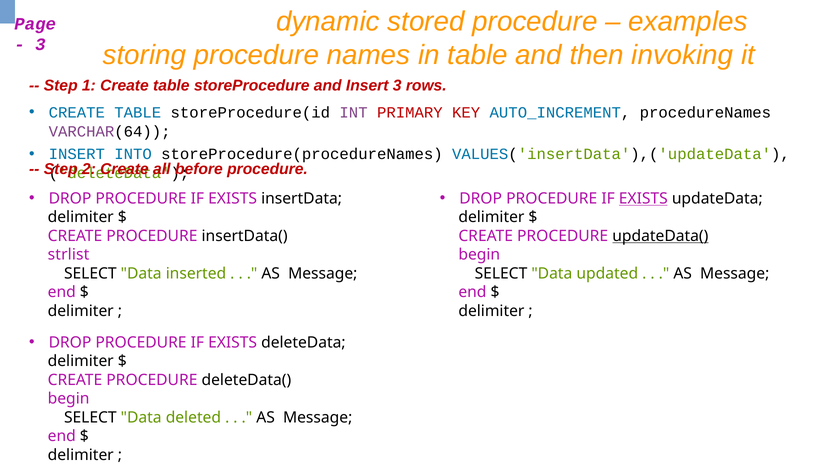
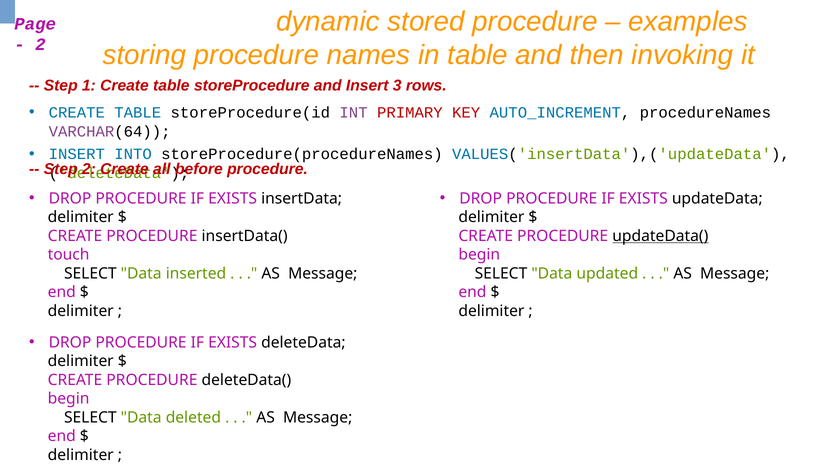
3 at (40, 45): 3 -> 2
EXISTS at (643, 199) underline: present -> none
strlist: strlist -> touch
